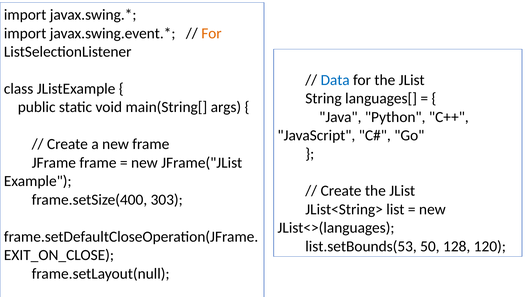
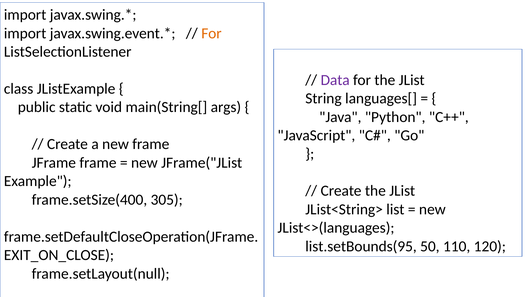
Data colour: blue -> purple
303: 303 -> 305
list.setBounds(53: list.setBounds(53 -> list.setBounds(95
128: 128 -> 110
